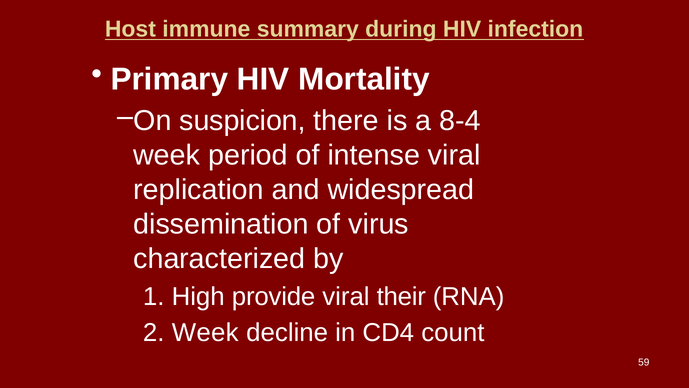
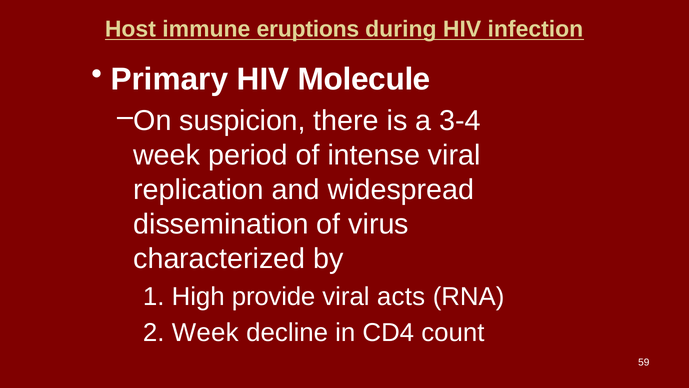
summary: summary -> eruptions
Mortality: Mortality -> Molecule
8-4: 8-4 -> 3-4
their: their -> acts
